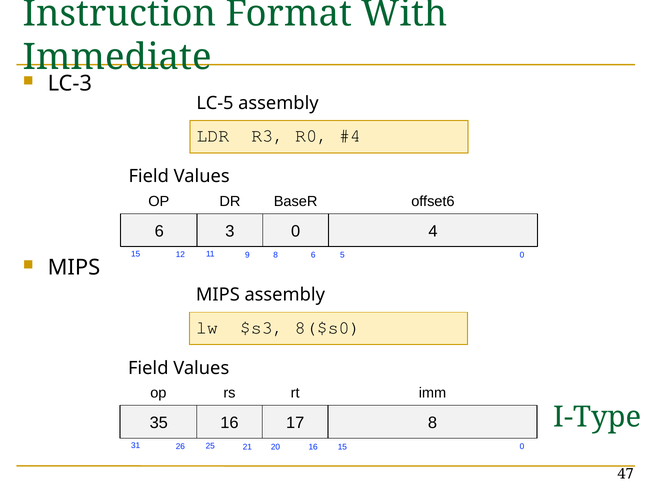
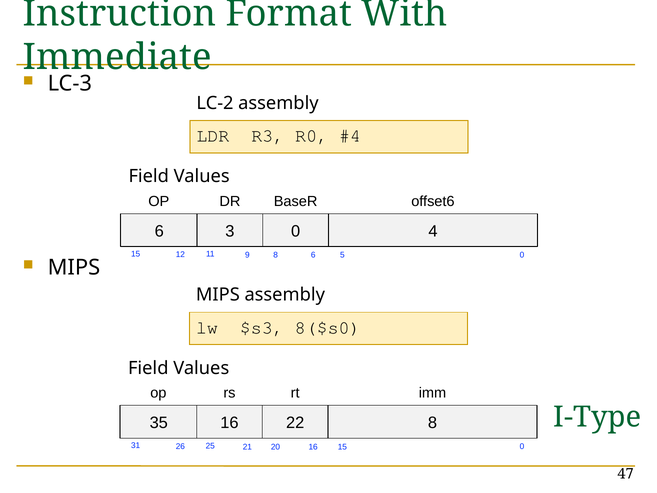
LC-5: LC-5 -> LC-2
17: 17 -> 22
